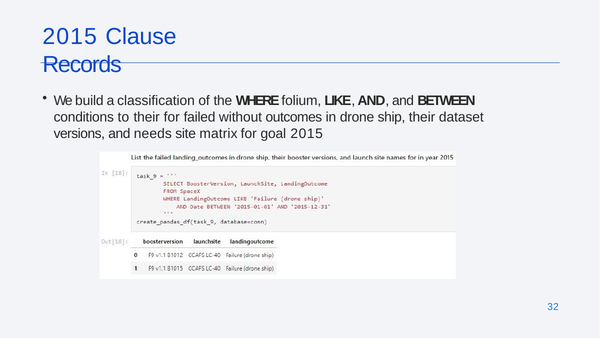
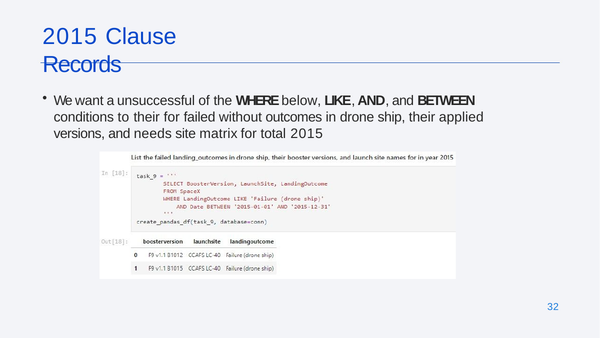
build: build -> want
classification: classification -> unsuccessful
folium: folium -> below
dataset: dataset -> applied
goal: goal -> total
